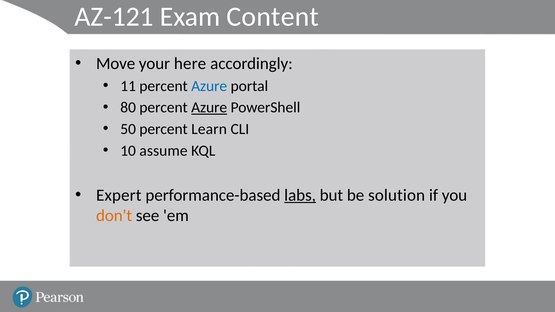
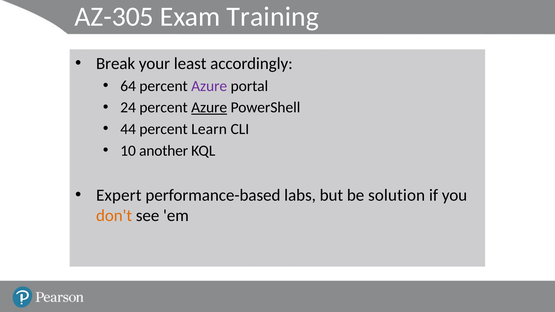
AZ-121: AZ-121 -> AZ-305
Content: Content -> Training
Move: Move -> Break
here: here -> least
11: 11 -> 64
Azure at (209, 86) colour: blue -> purple
80: 80 -> 24
50: 50 -> 44
assume: assume -> another
labs underline: present -> none
